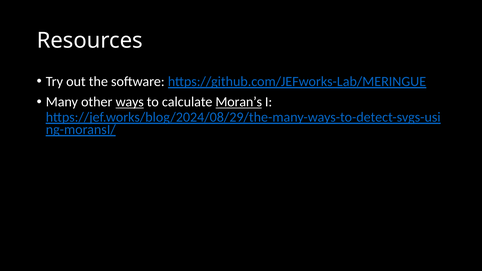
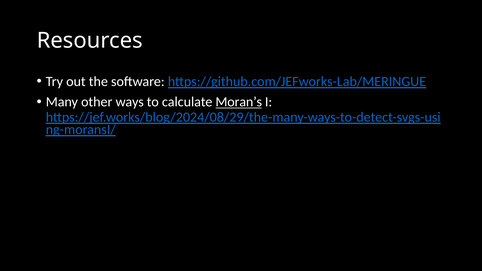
ways underline: present -> none
